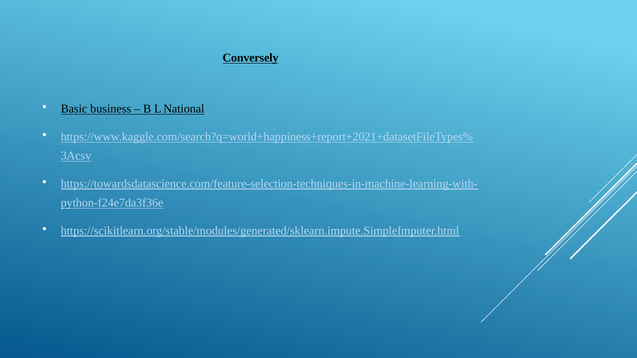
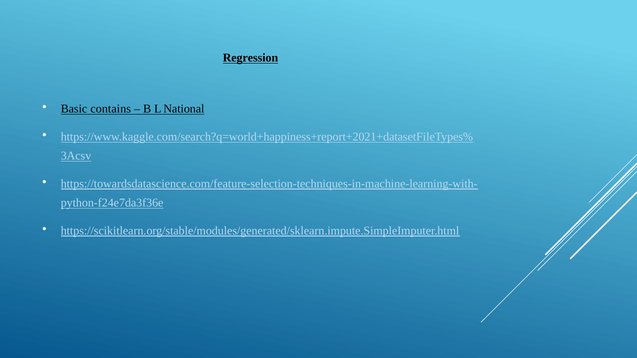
Conversely: Conversely -> Regression
business: business -> contains
